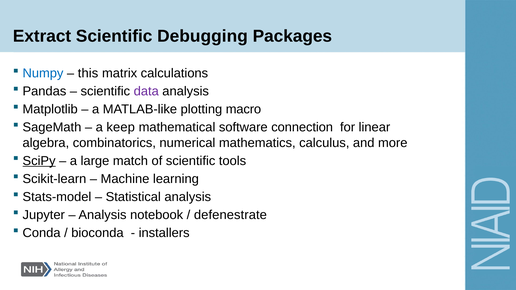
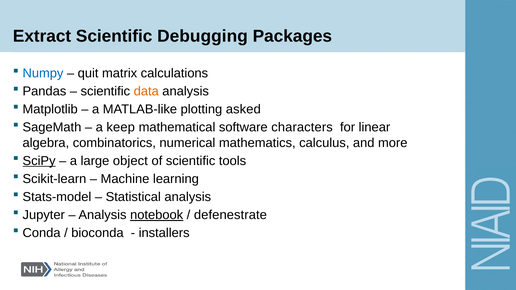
this: this -> quit
data colour: purple -> orange
macro: macro -> asked
connection: connection -> characters
match: match -> object
notebook underline: none -> present
